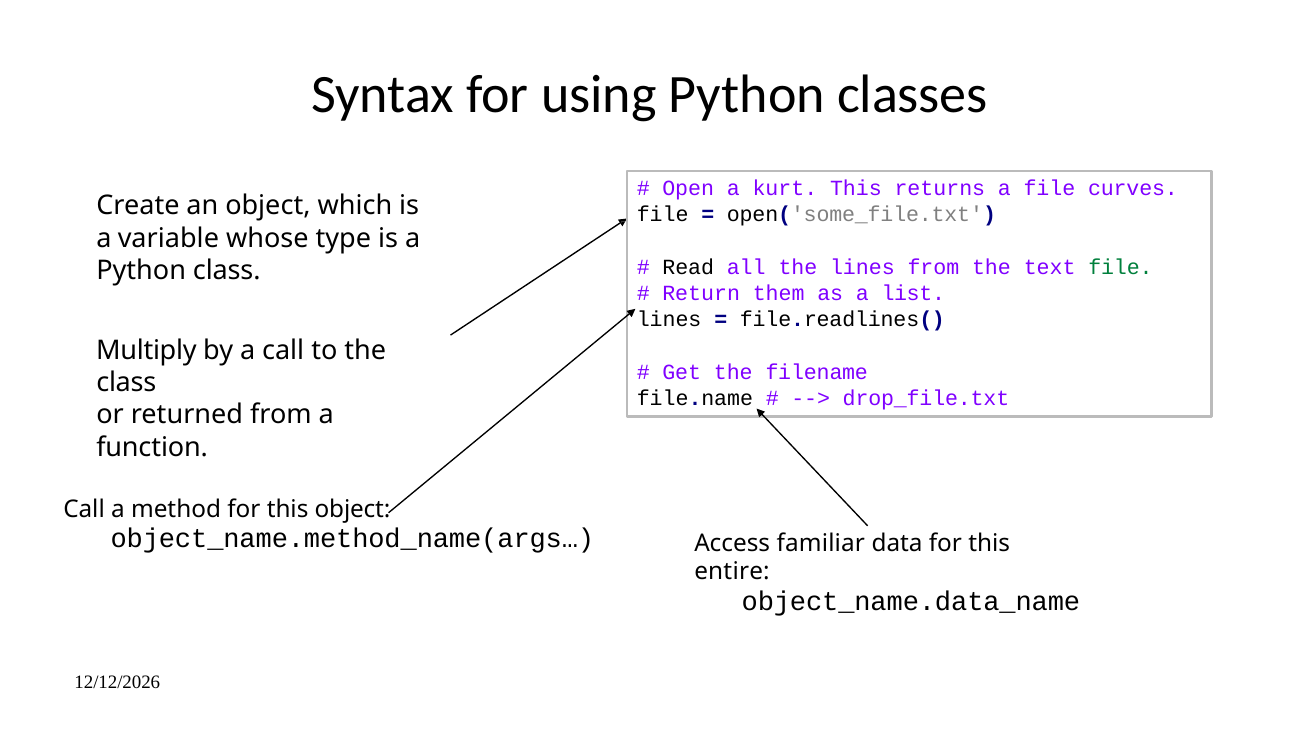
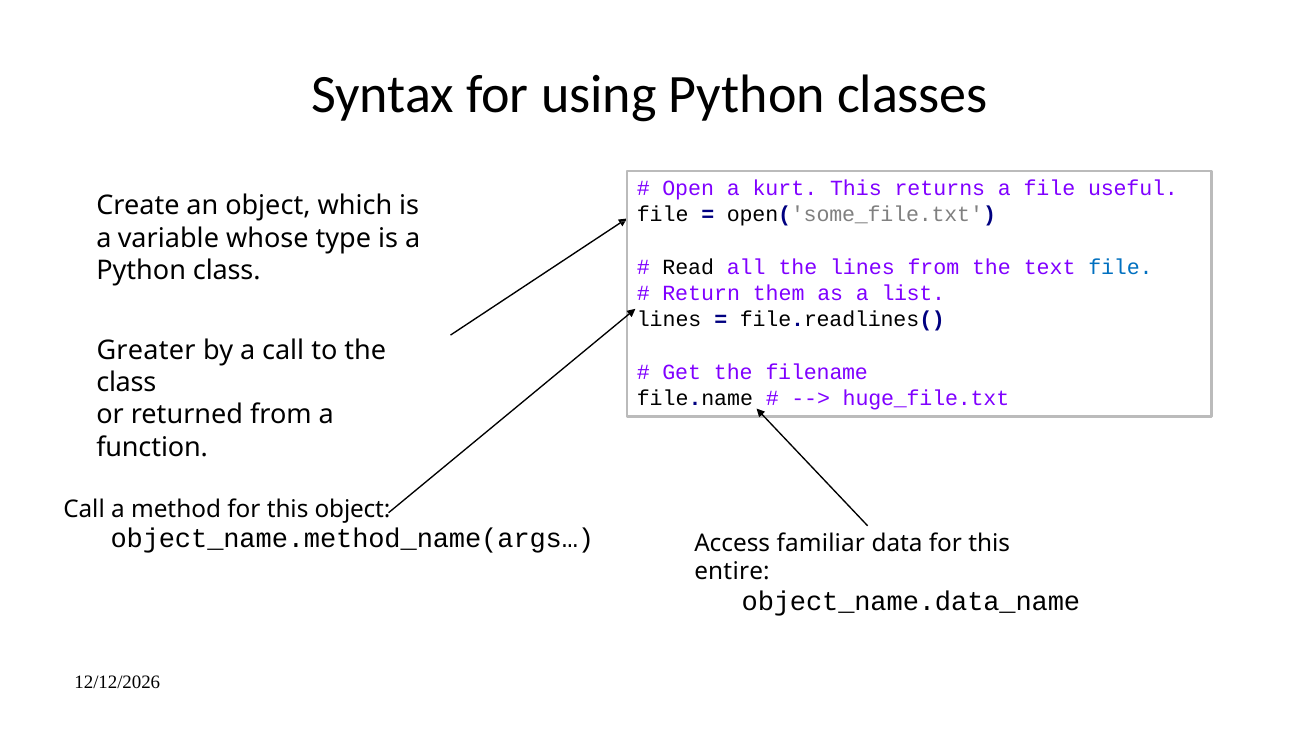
curves: curves -> useful
file at (1120, 267) colour: green -> blue
Multiply: Multiply -> Greater
drop_file.txt: drop_file.txt -> huge_file.txt
